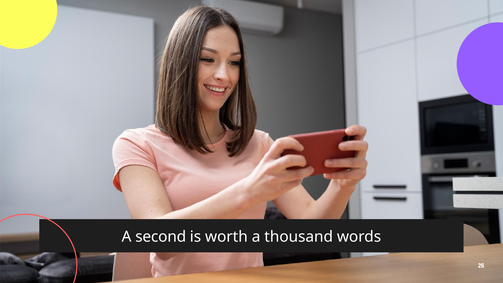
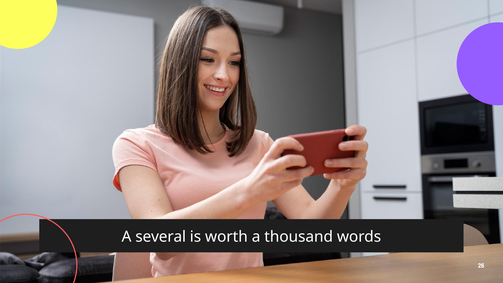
second: second -> several
